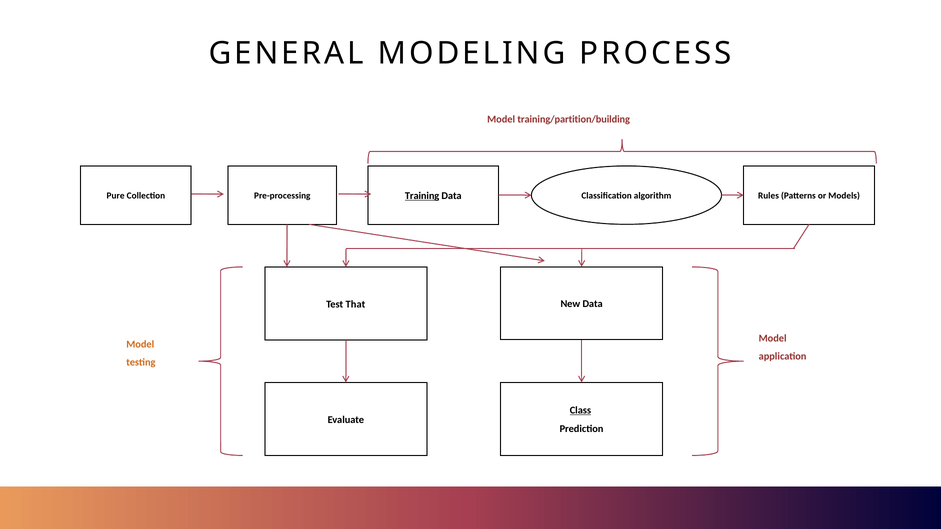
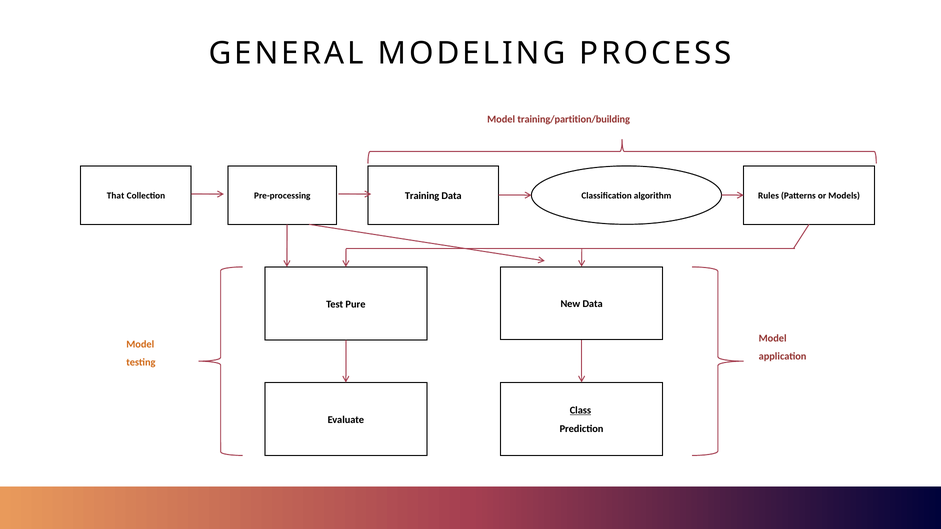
Training underline: present -> none
Pure: Pure -> That
That: That -> Pure
